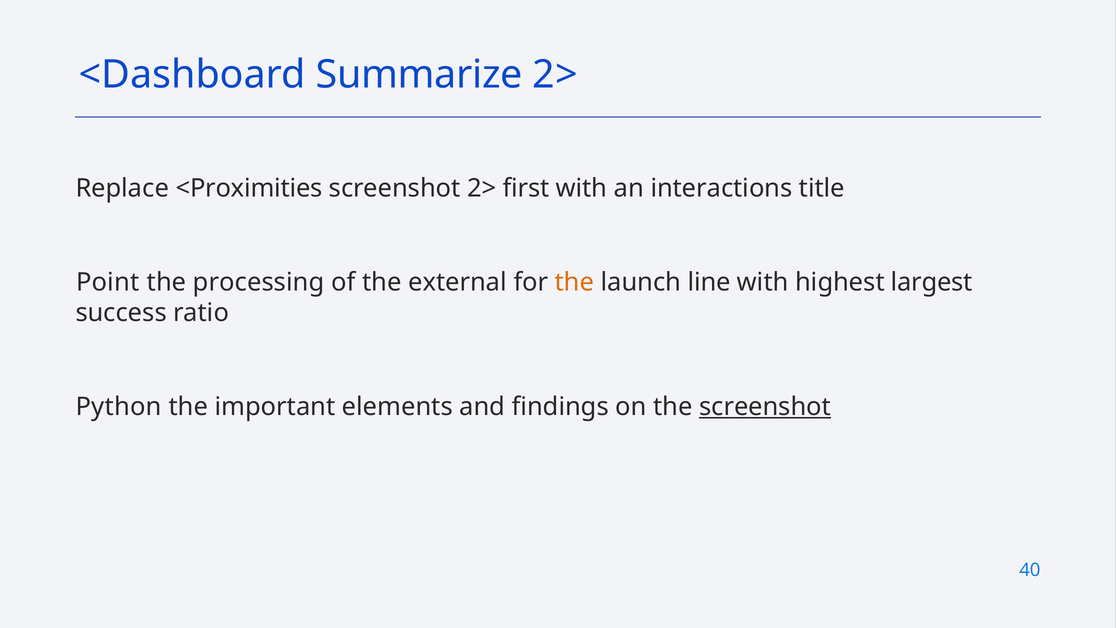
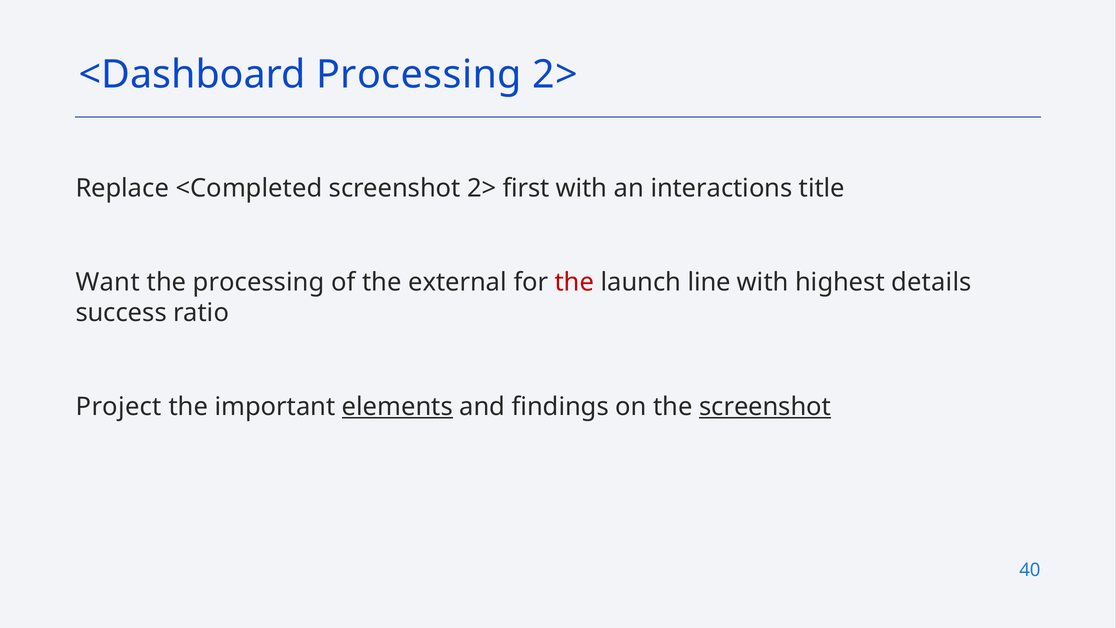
<Dashboard Summarize: Summarize -> Processing
<Proximities: <Proximities -> <Completed
Point: Point -> Want
the at (574, 282) colour: orange -> red
largest: largest -> details
Python: Python -> Project
elements underline: none -> present
